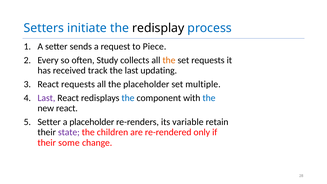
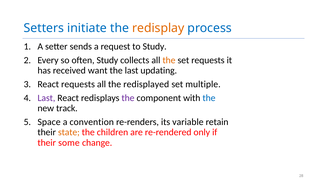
redisplay colour: black -> orange
to Piece: Piece -> Study
track: track -> want
the placeholder: placeholder -> redisplayed
the at (128, 98) colour: blue -> purple
new react: react -> track
Setter at (49, 122): Setter -> Space
a placeholder: placeholder -> convention
state colour: purple -> orange
